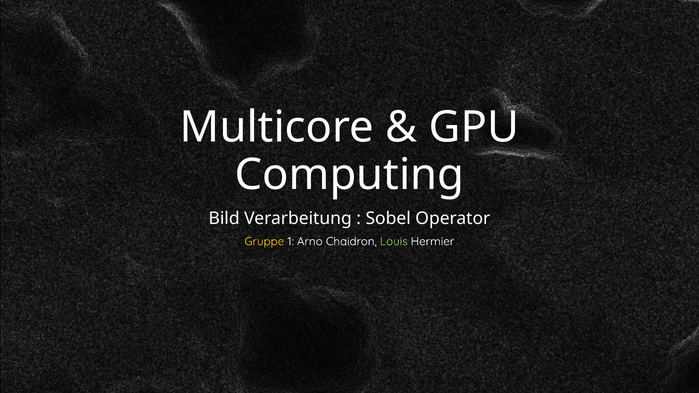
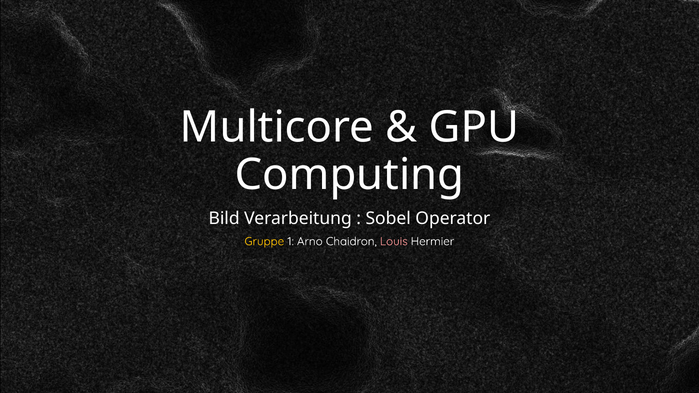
Louis colour: light green -> pink
